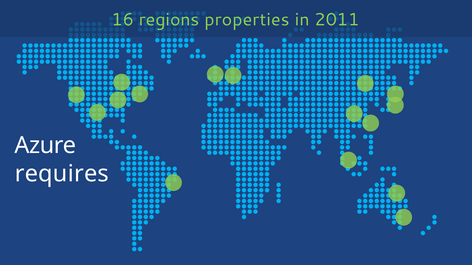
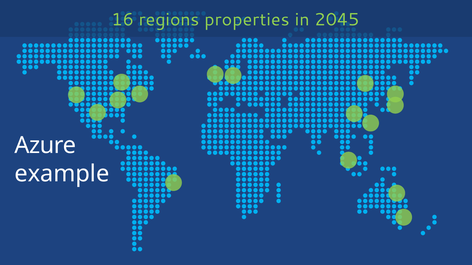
2011: 2011 -> 2045
requires: requires -> example
